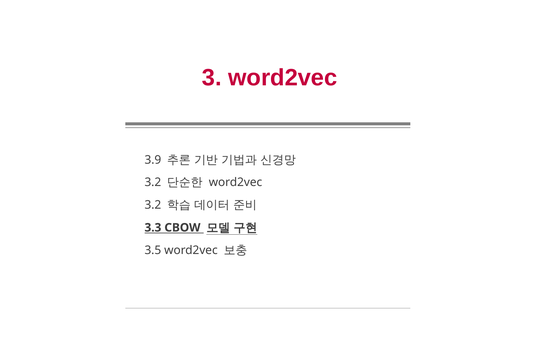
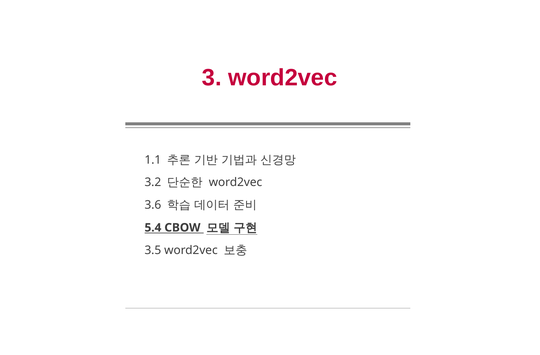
3.9: 3.9 -> 1.1
3.2 at (153, 205): 3.2 -> 3.6
3.3: 3.3 -> 5.4
